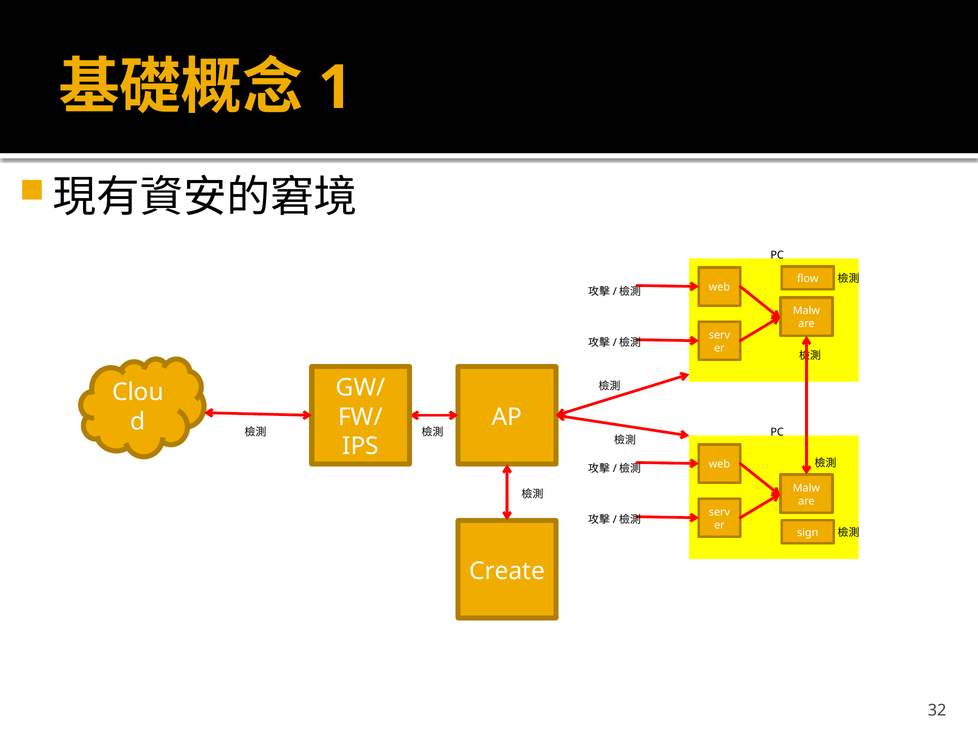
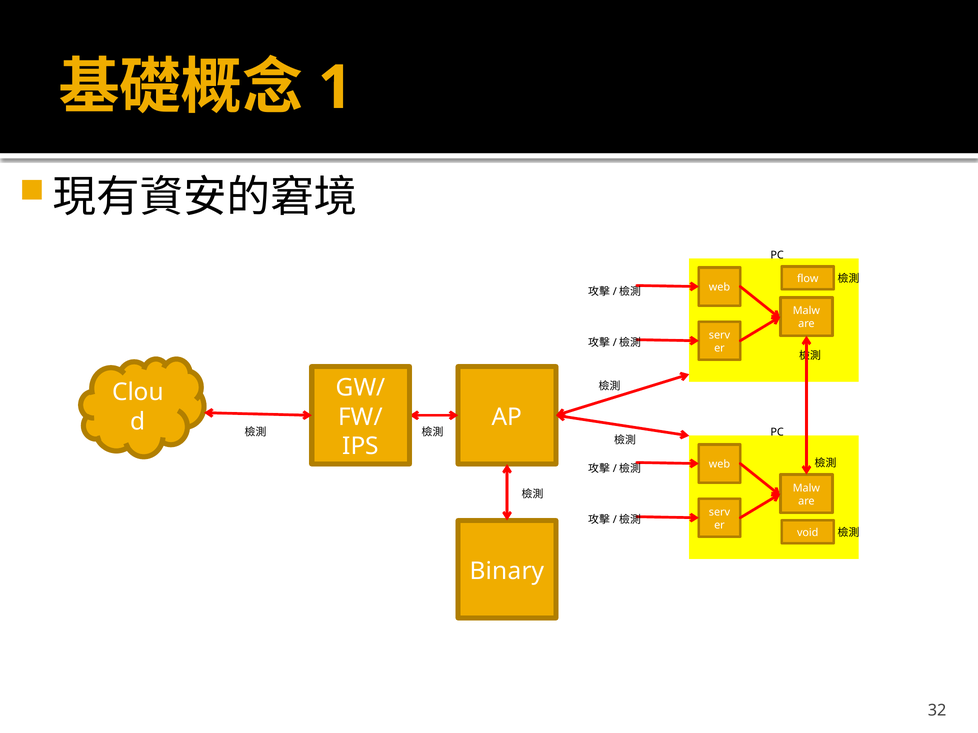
sign: sign -> void
Create: Create -> Binary
